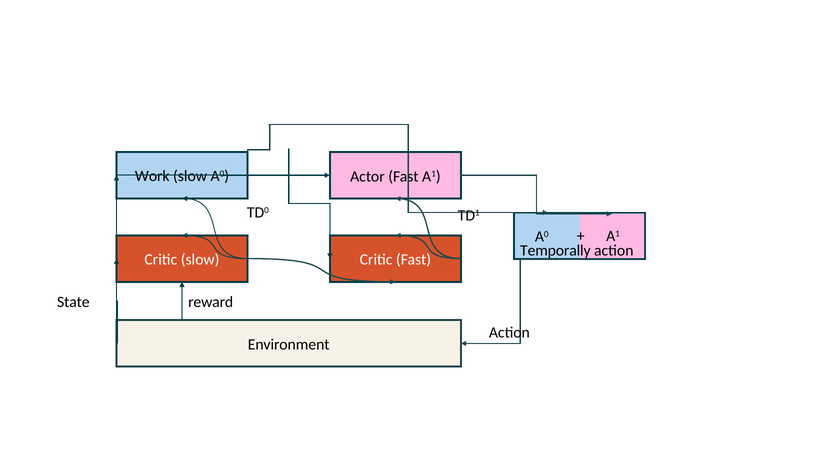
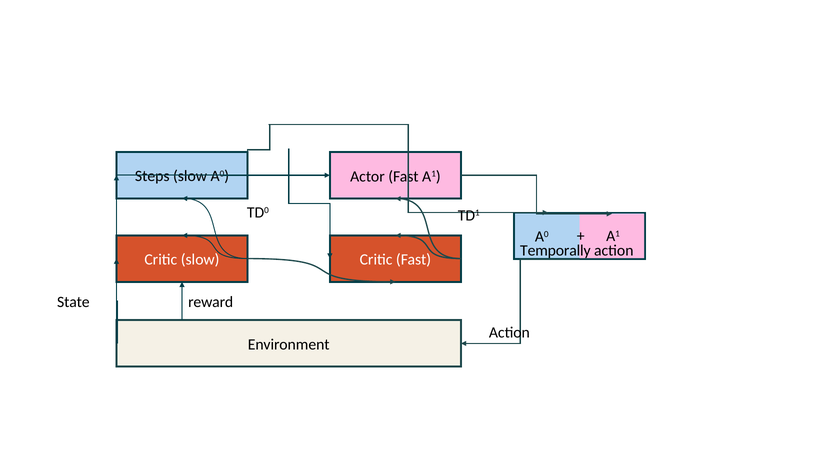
Work: Work -> Steps
